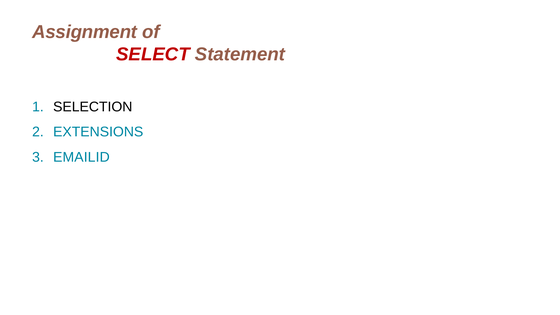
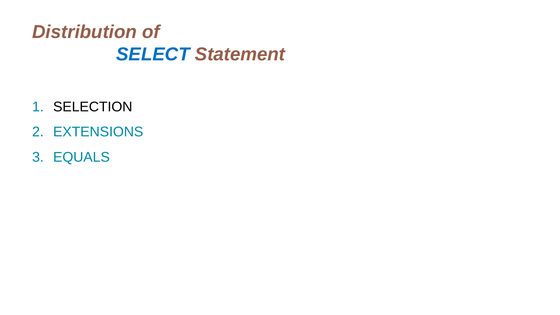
Assignment: Assignment -> Distribution
SELECT colour: red -> blue
EMAILID: EMAILID -> EQUALS
